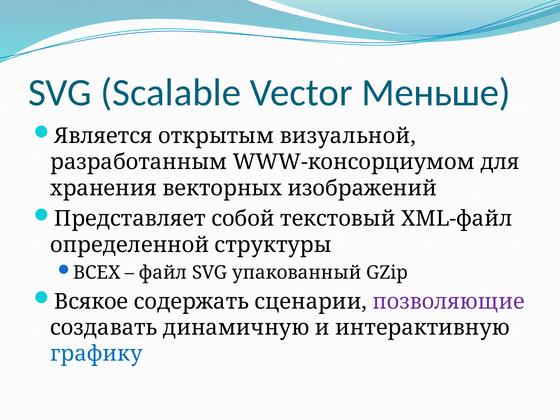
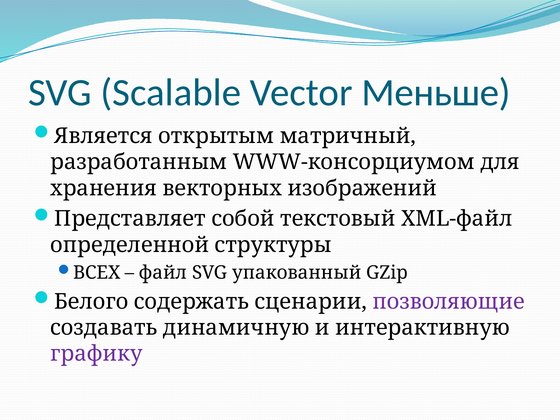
визуальной: визуальной -> матричный
Всякое: Всякое -> Белого
графику colour: blue -> purple
